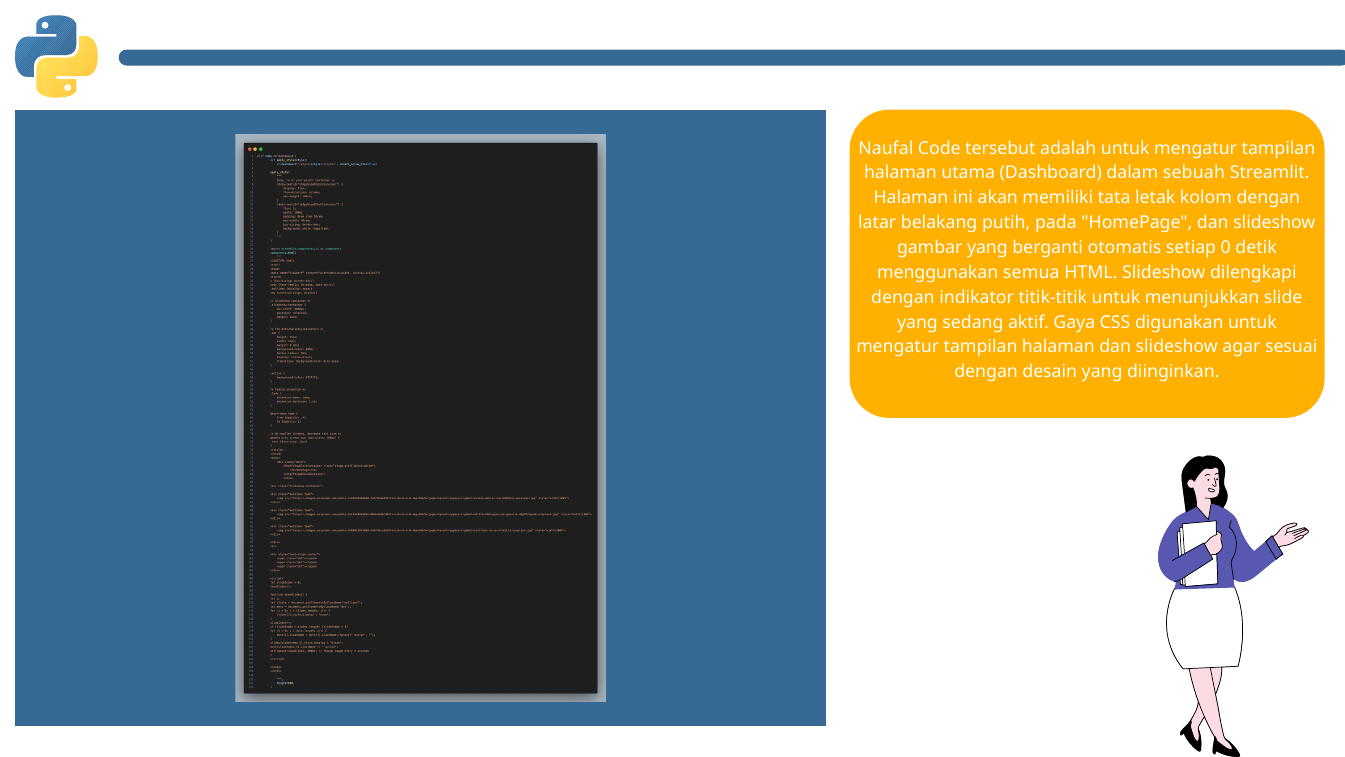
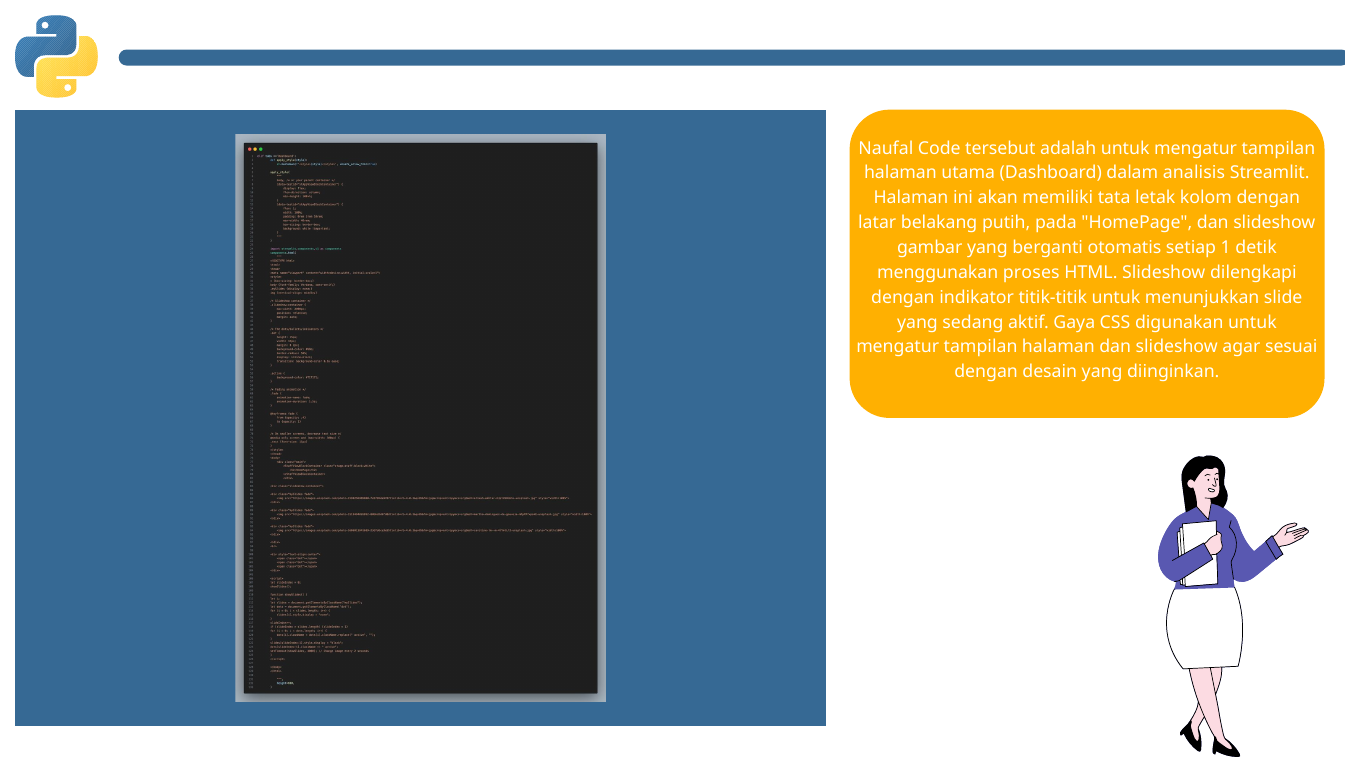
sebuah: sebuah -> analisis
0: 0 -> 1
semua: semua -> proses
